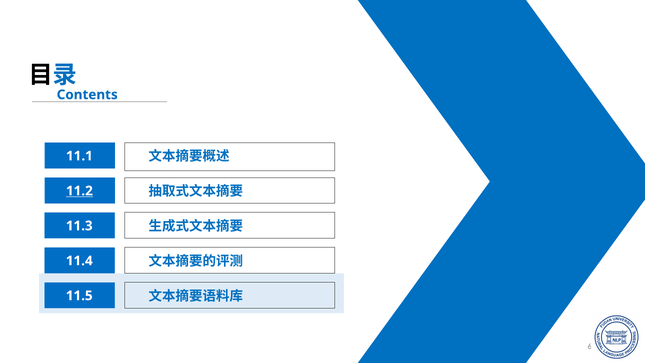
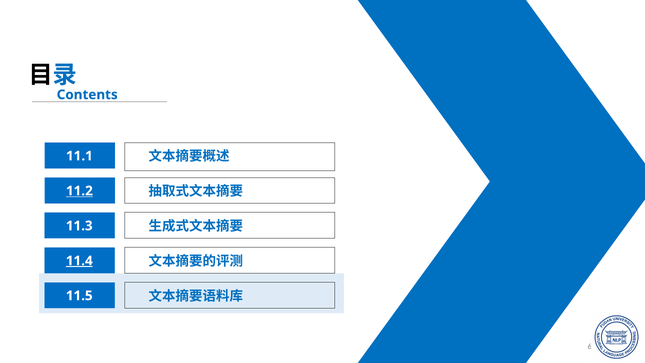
11.4 underline: none -> present
